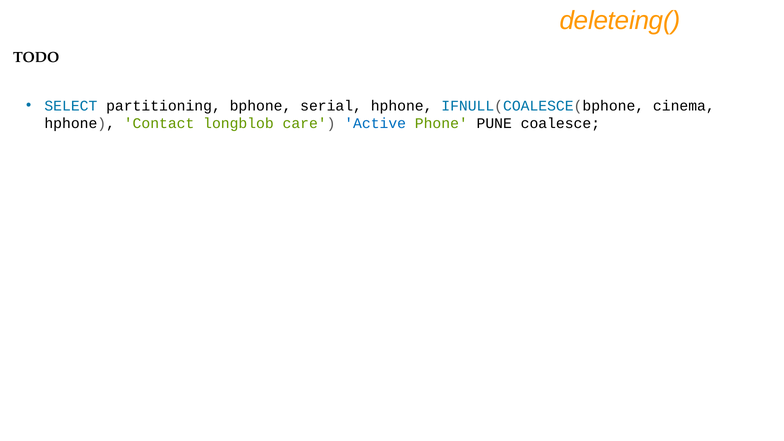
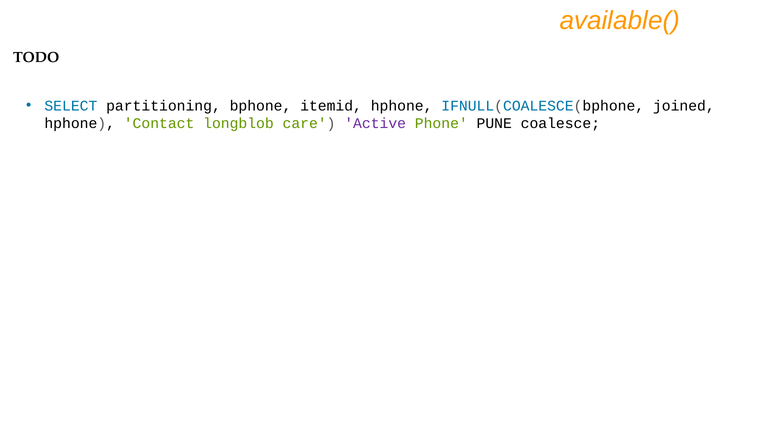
deleteing(: deleteing( -> available(
serial: serial -> itemid
cinema: cinema -> joined
Active colour: blue -> purple
